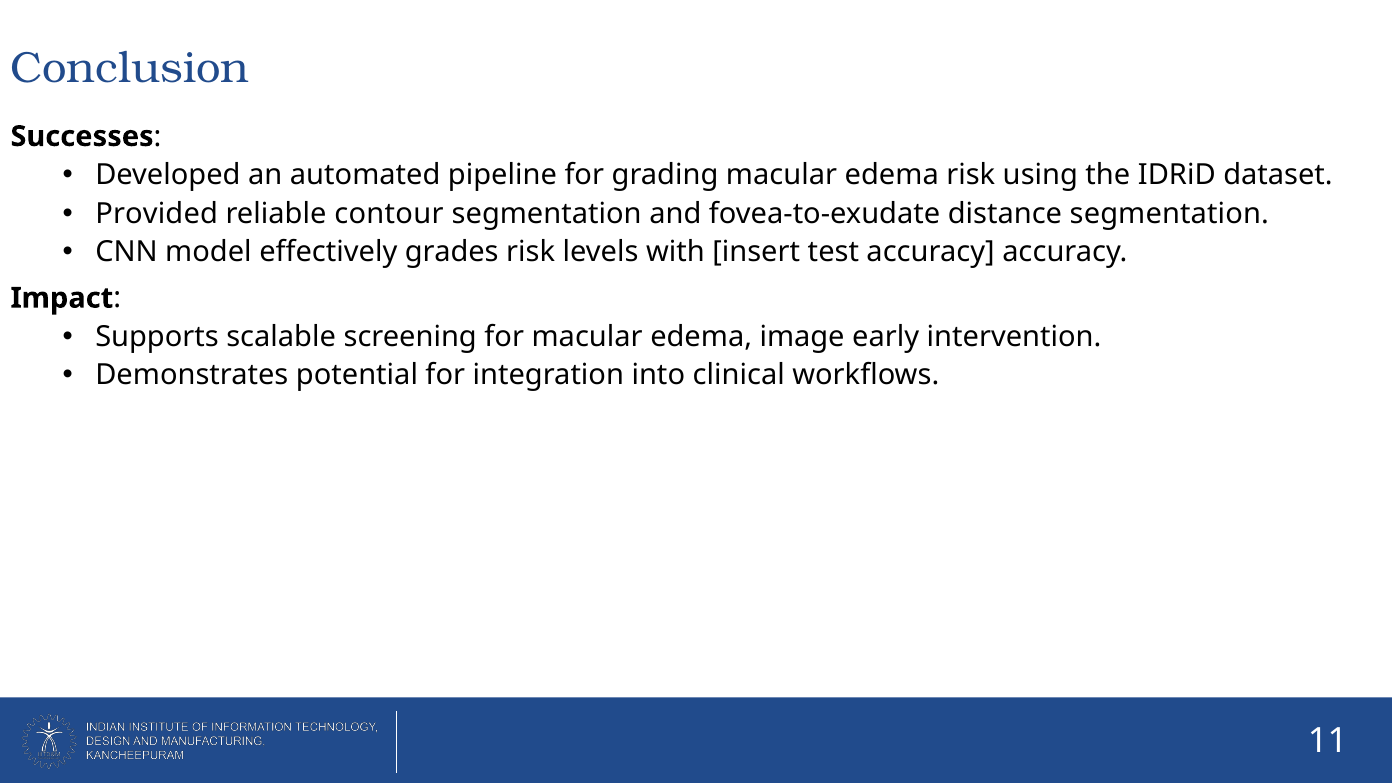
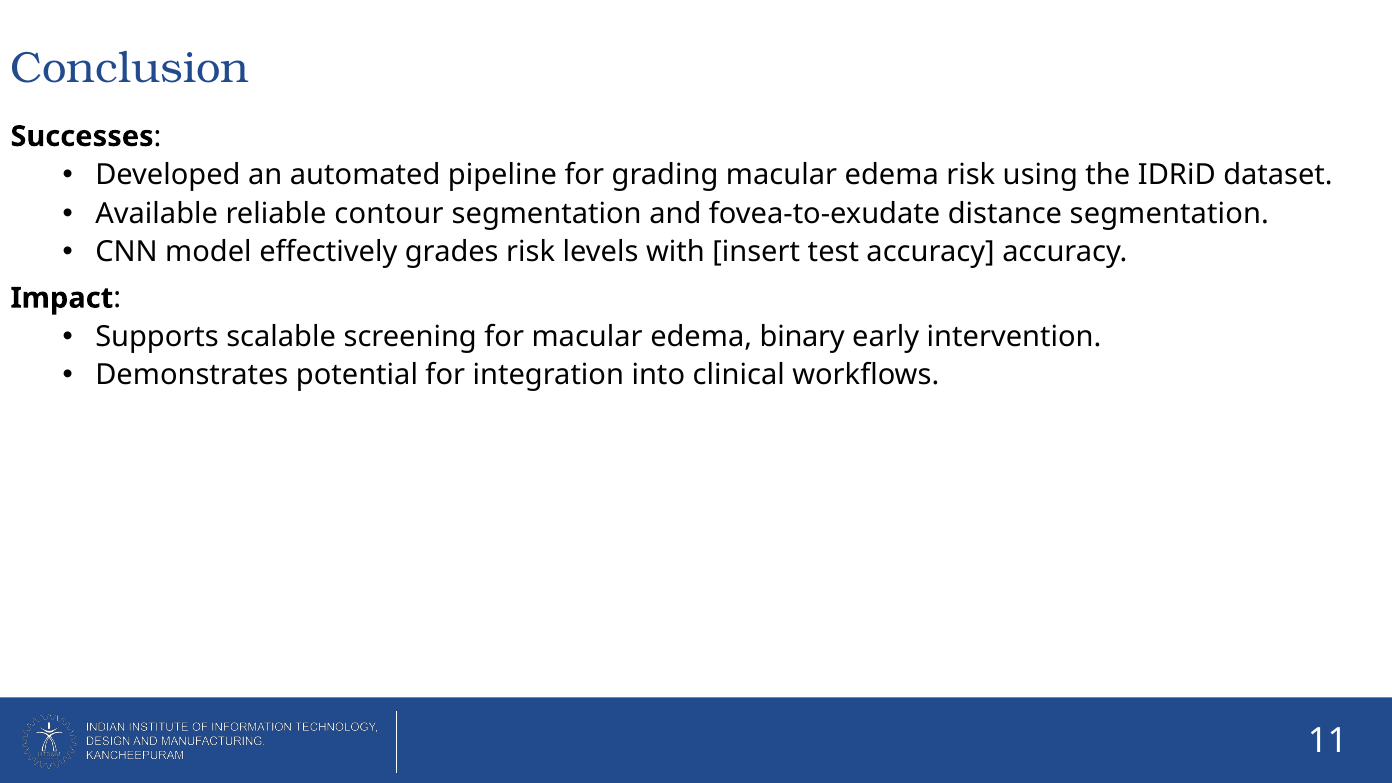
Provided: Provided -> Available
image: image -> binary
